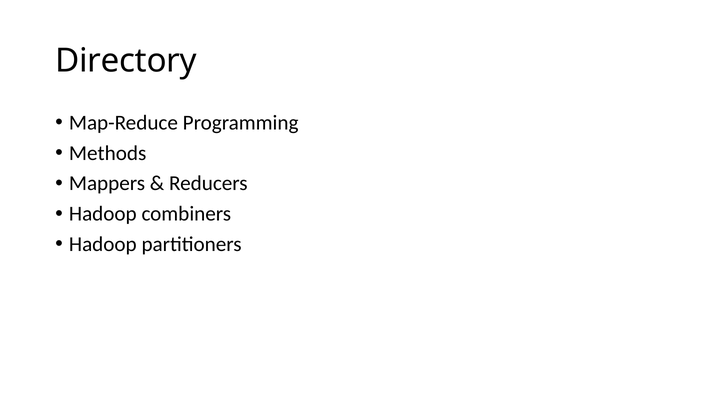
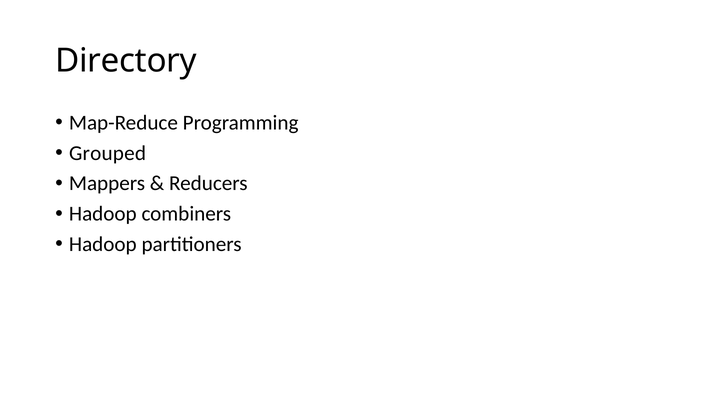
Methods: Methods -> Grouped
